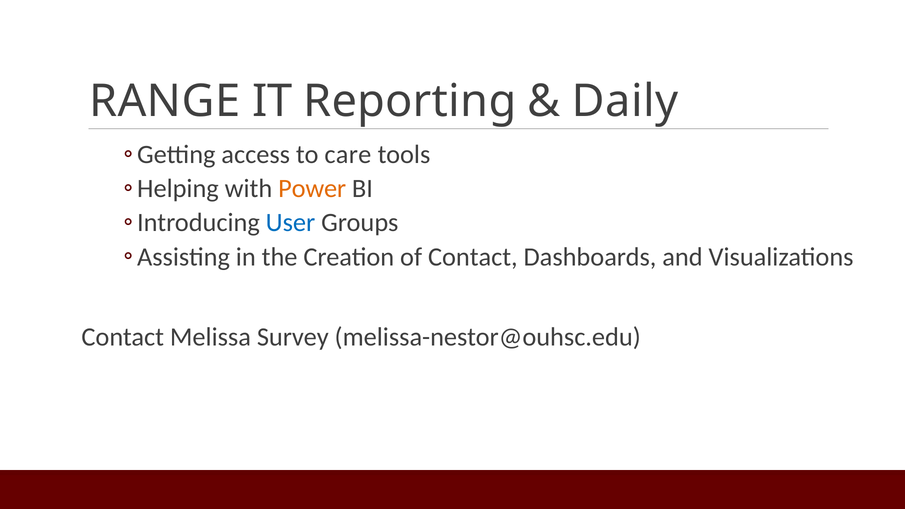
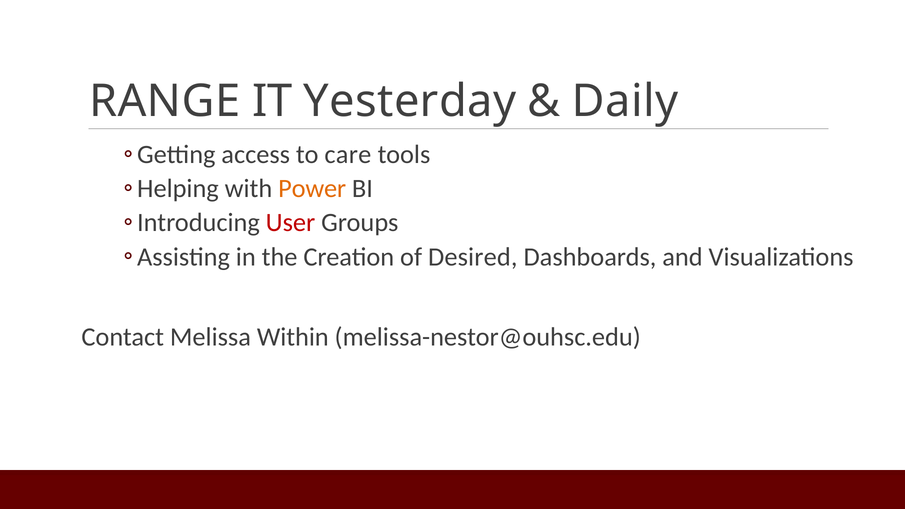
Reporting: Reporting -> Yesterday
User colour: blue -> red
of Contact: Contact -> Desired
Survey: Survey -> Within
